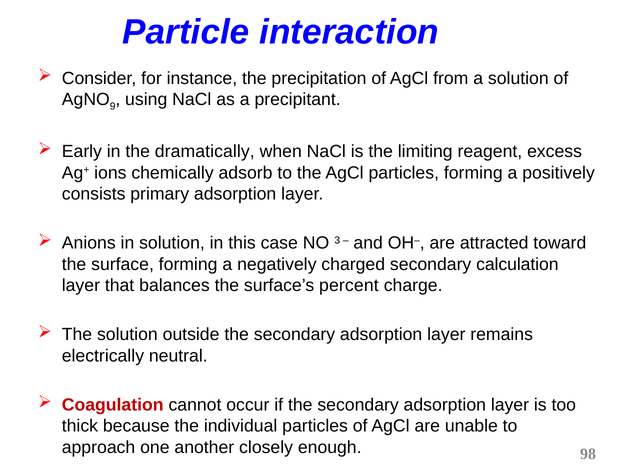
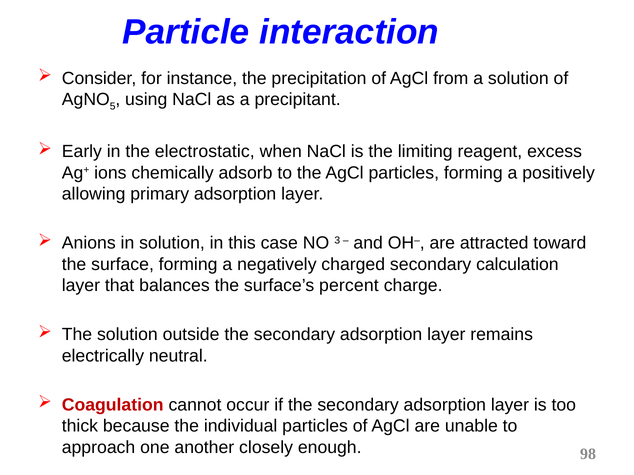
9: 9 -> 5
dramatically: dramatically -> electrostatic
consists: consists -> allowing
